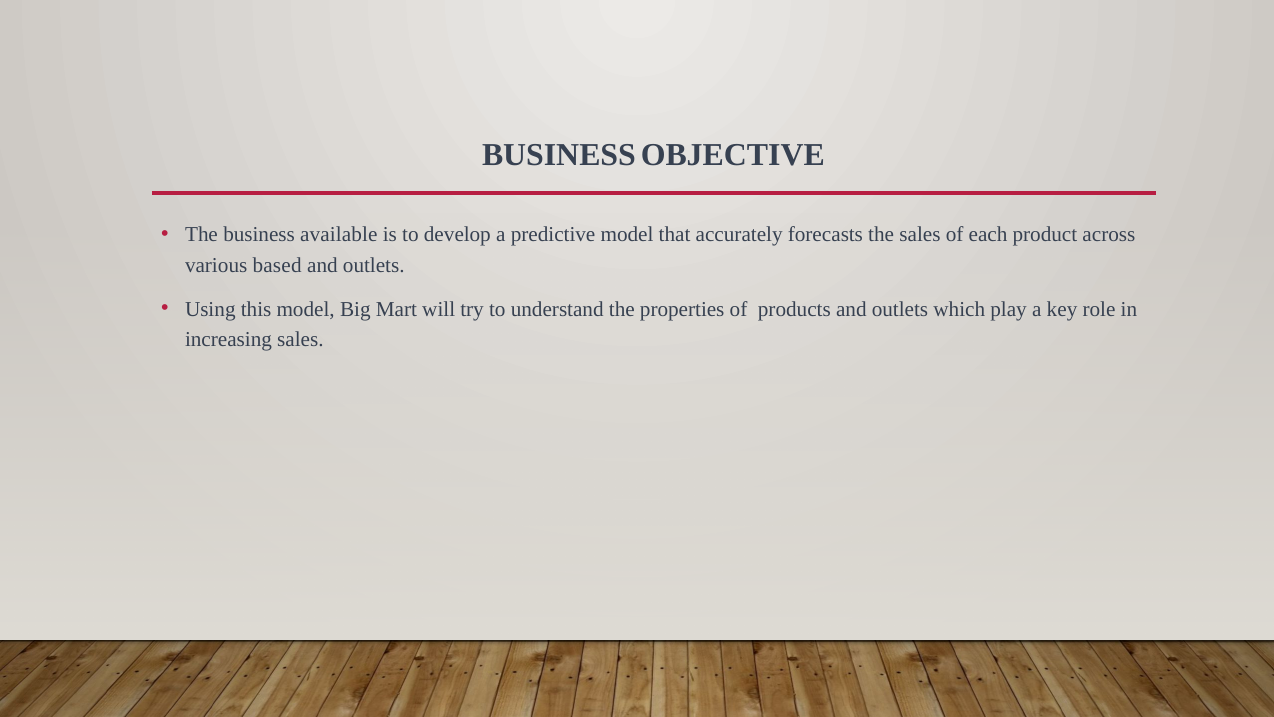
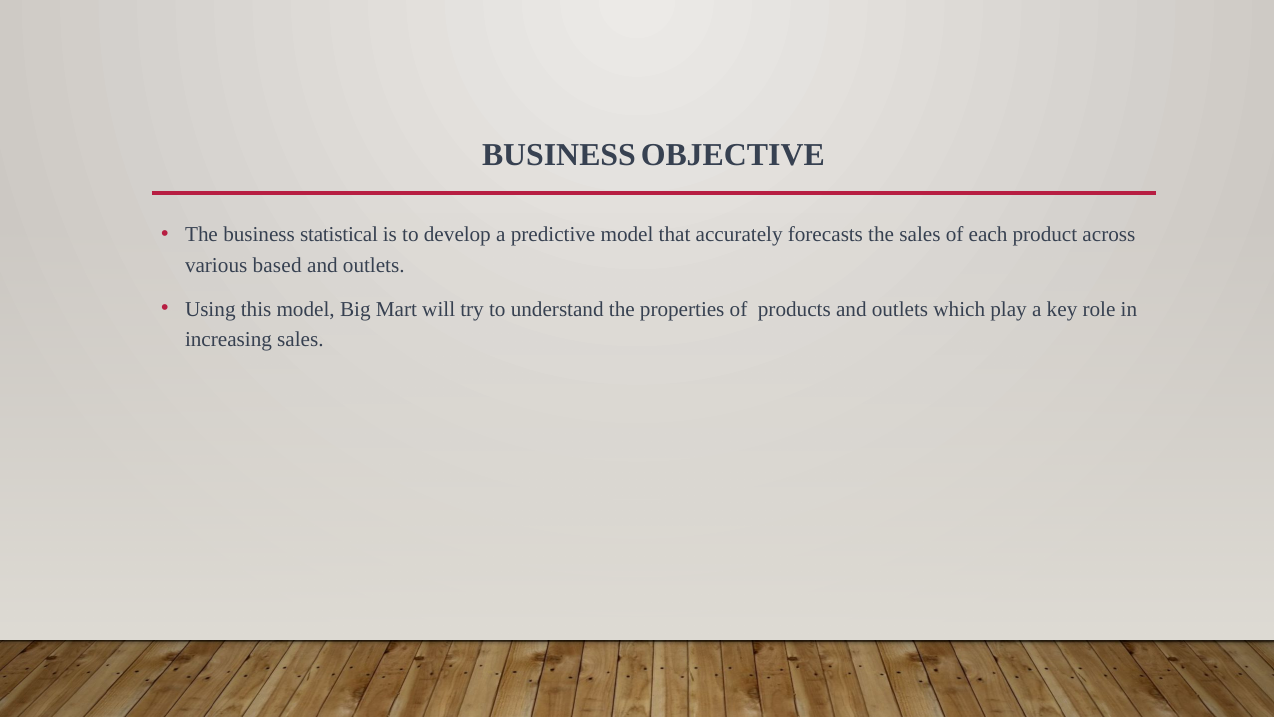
available: available -> statistical
